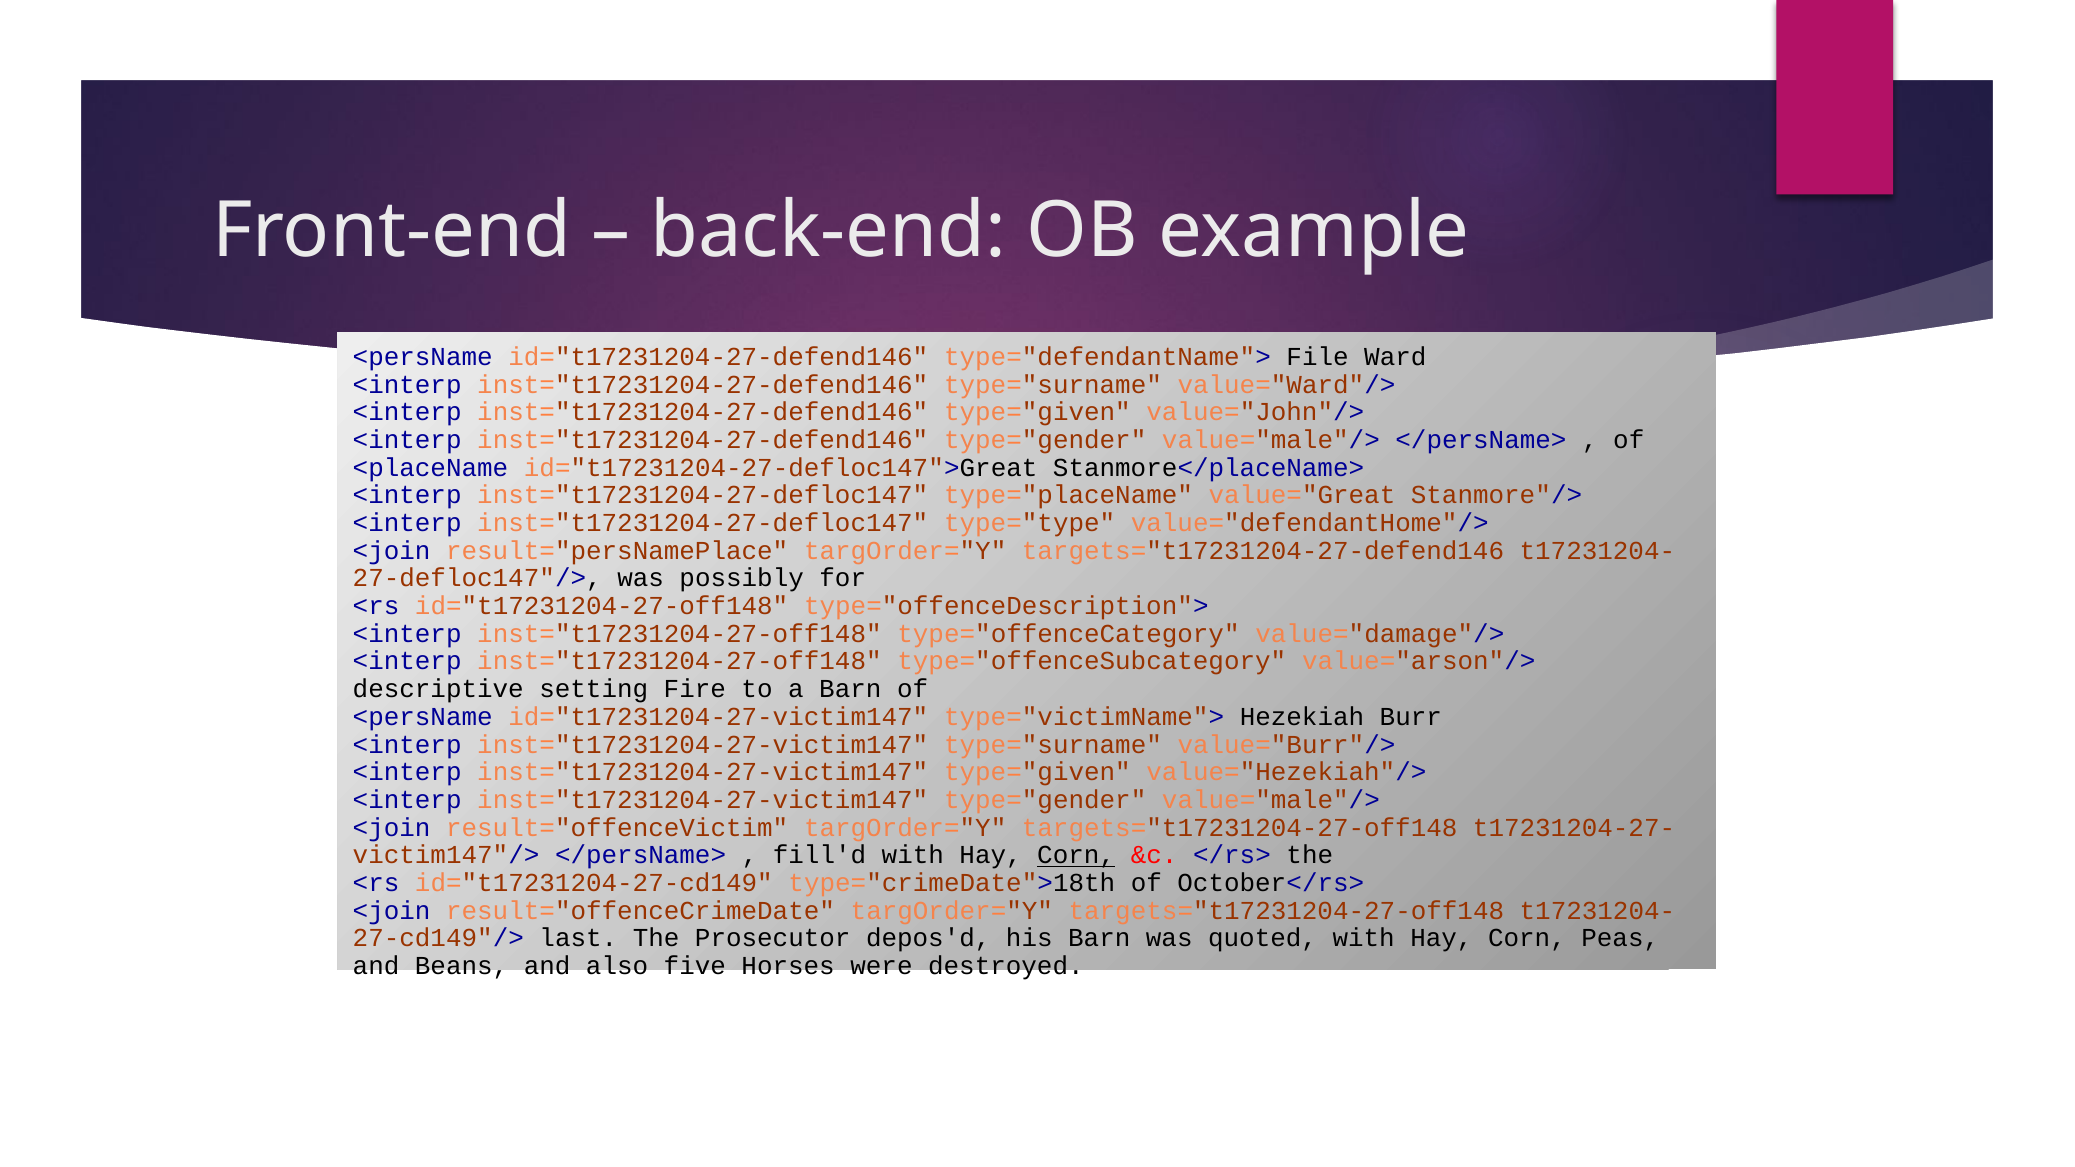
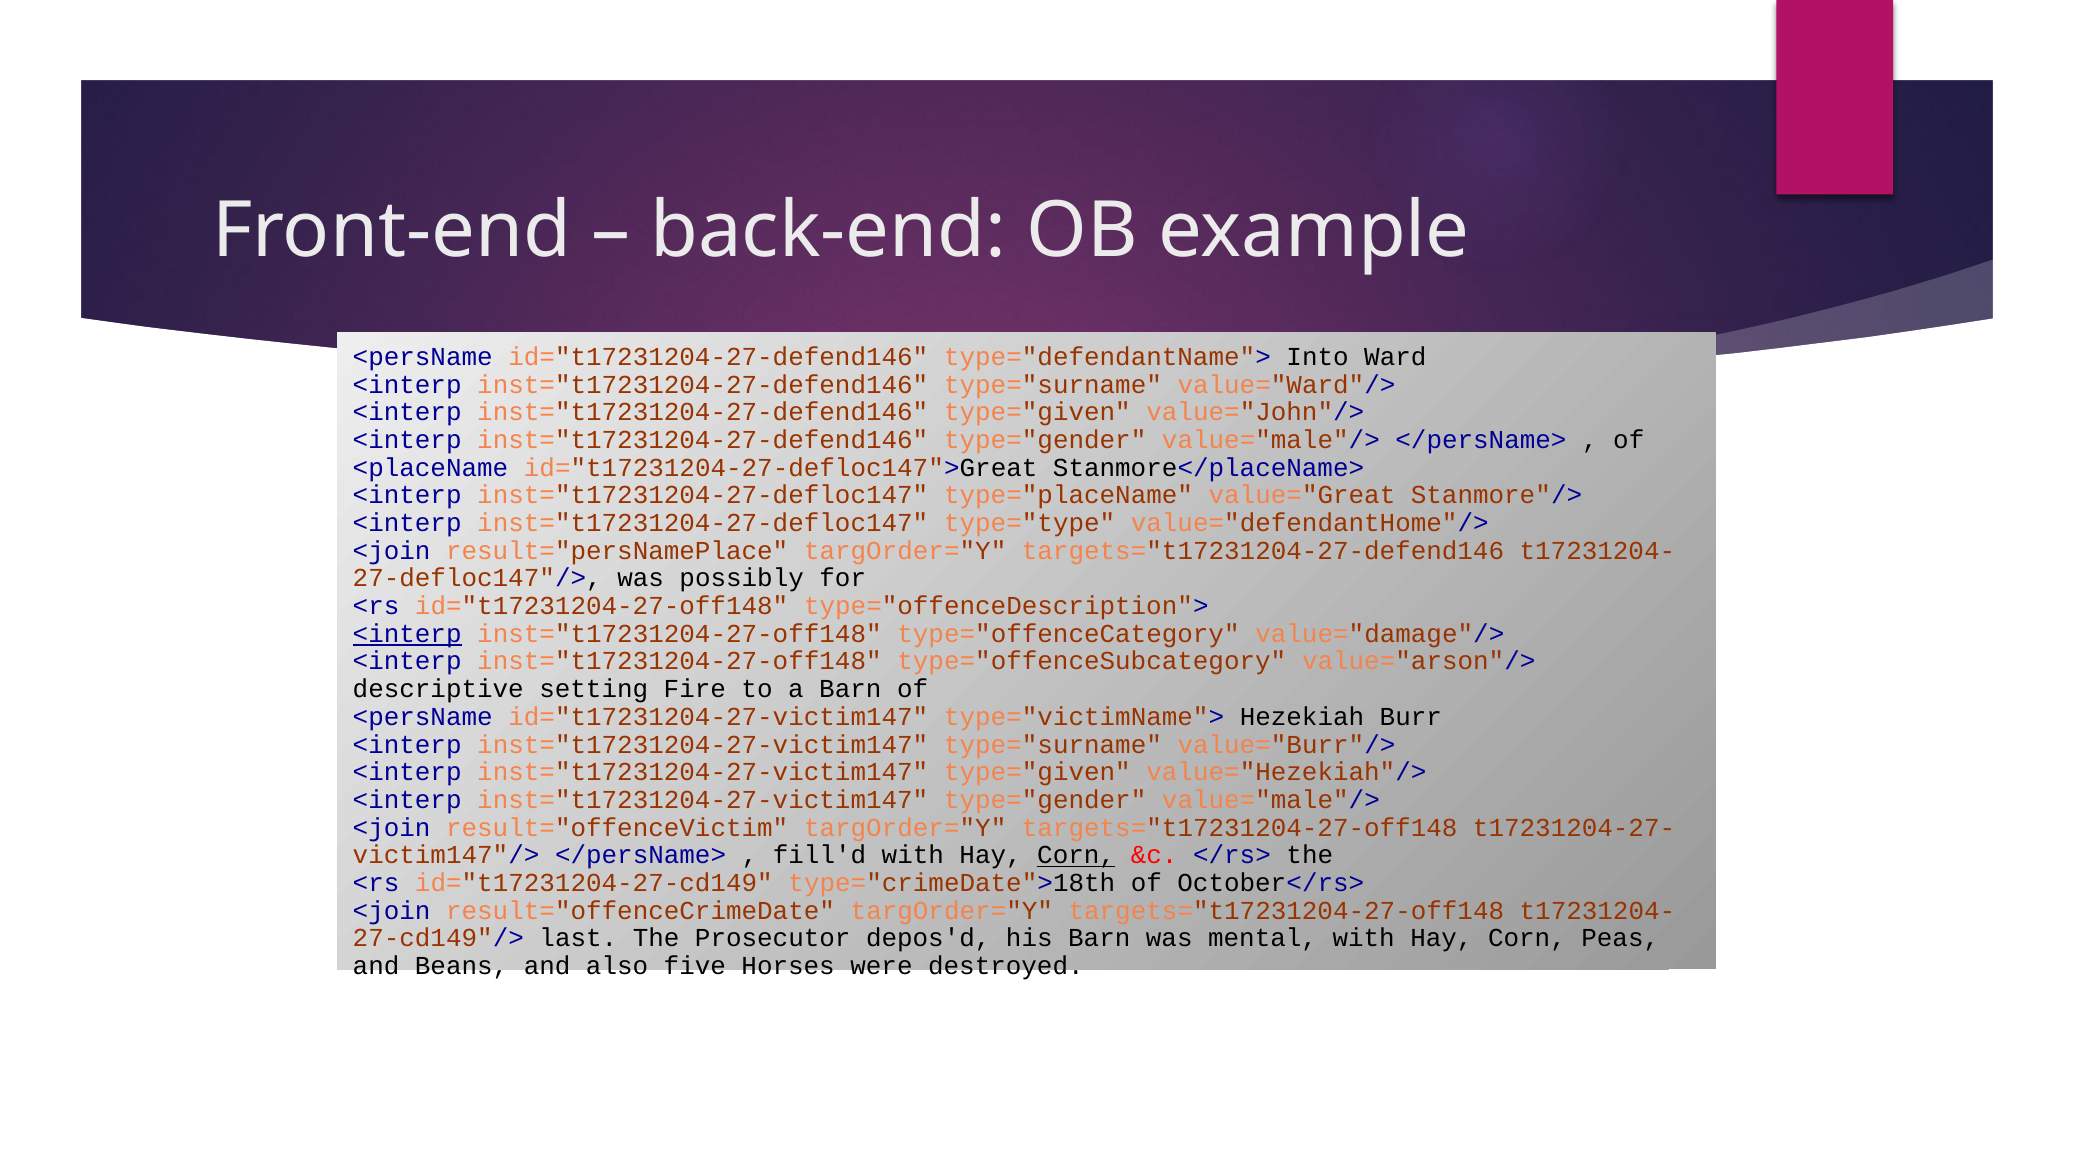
File: File -> Into
<interp at (407, 634) underline: none -> present
quoted: quoted -> mental
